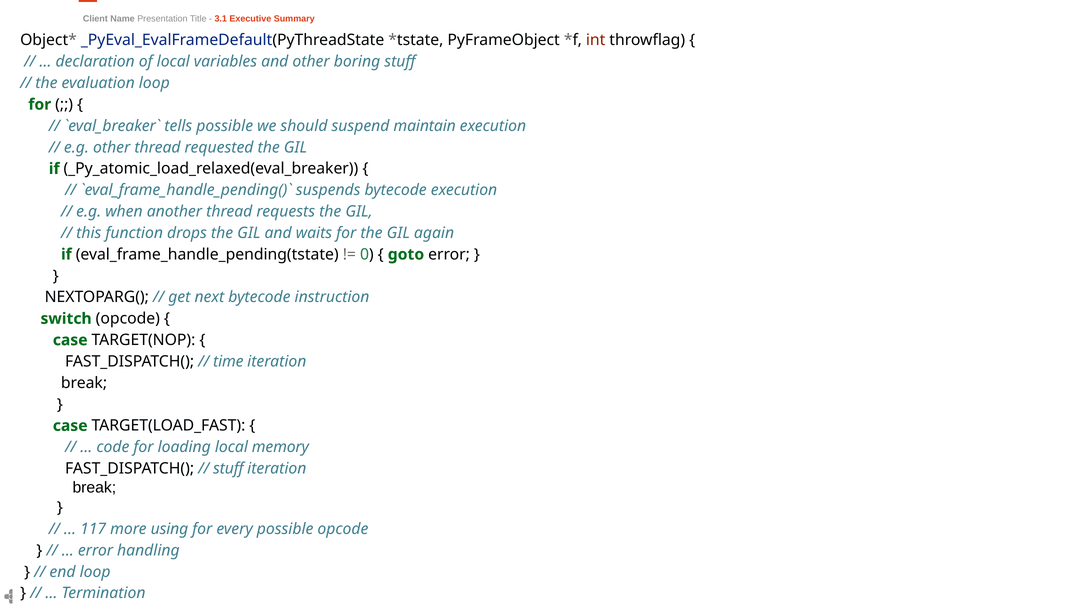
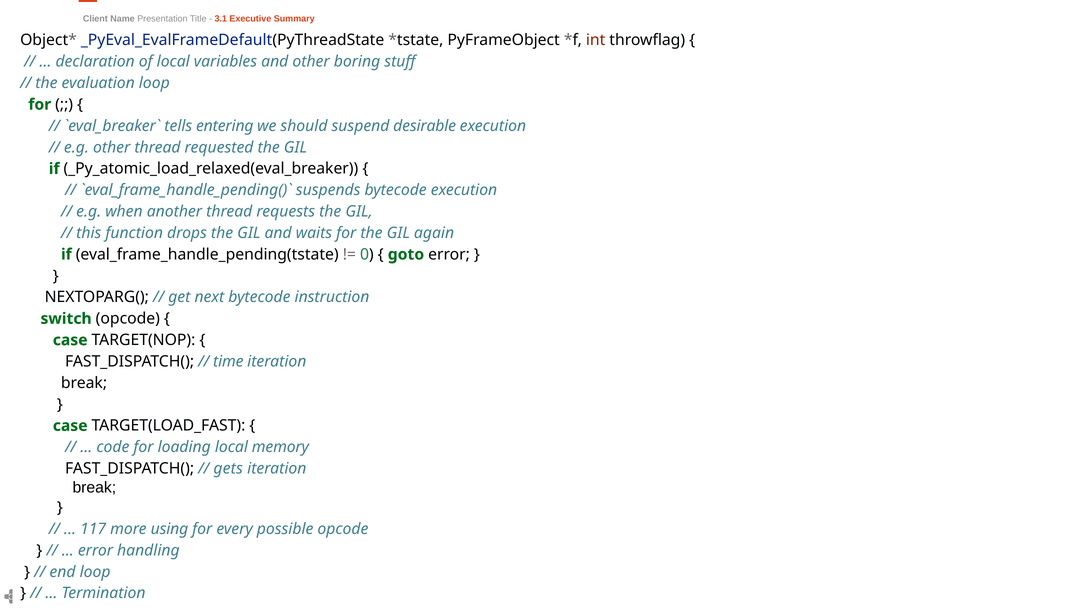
tells possible: possible -> entering
maintain: maintain -> desirable
stuff at (228, 468): stuff -> gets
